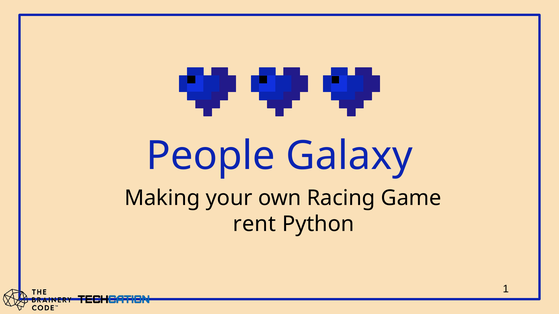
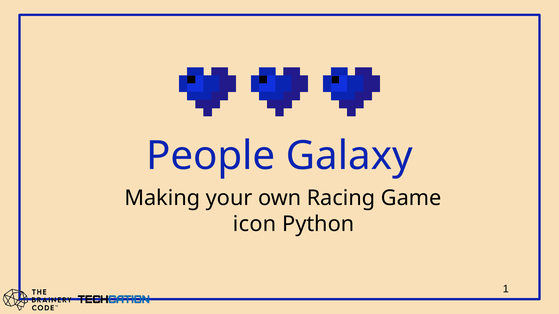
rent: rent -> icon
